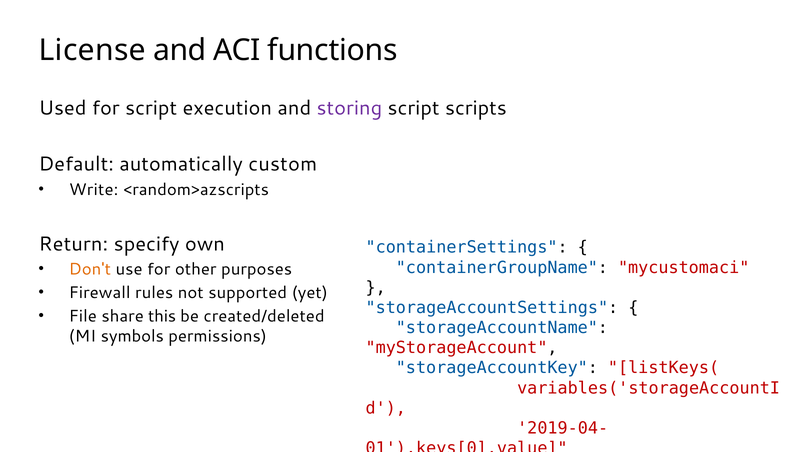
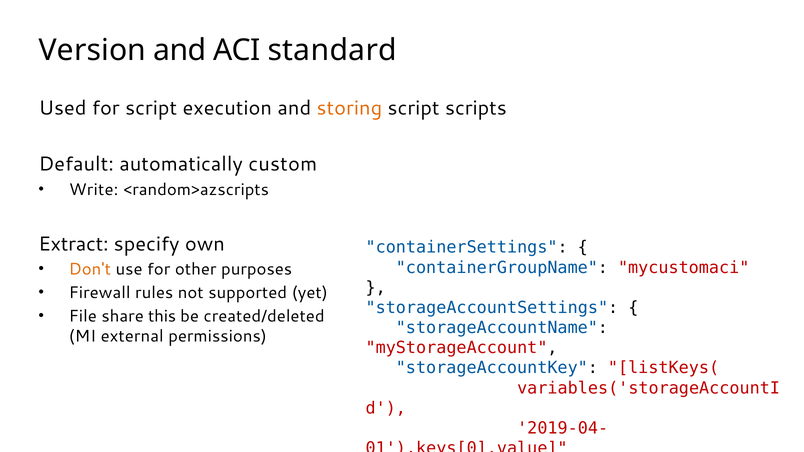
License: License -> Version
functions: functions -> standard
storing colour: purple -> orange
Return: Return -> Extract
symbols: symbols -> external
